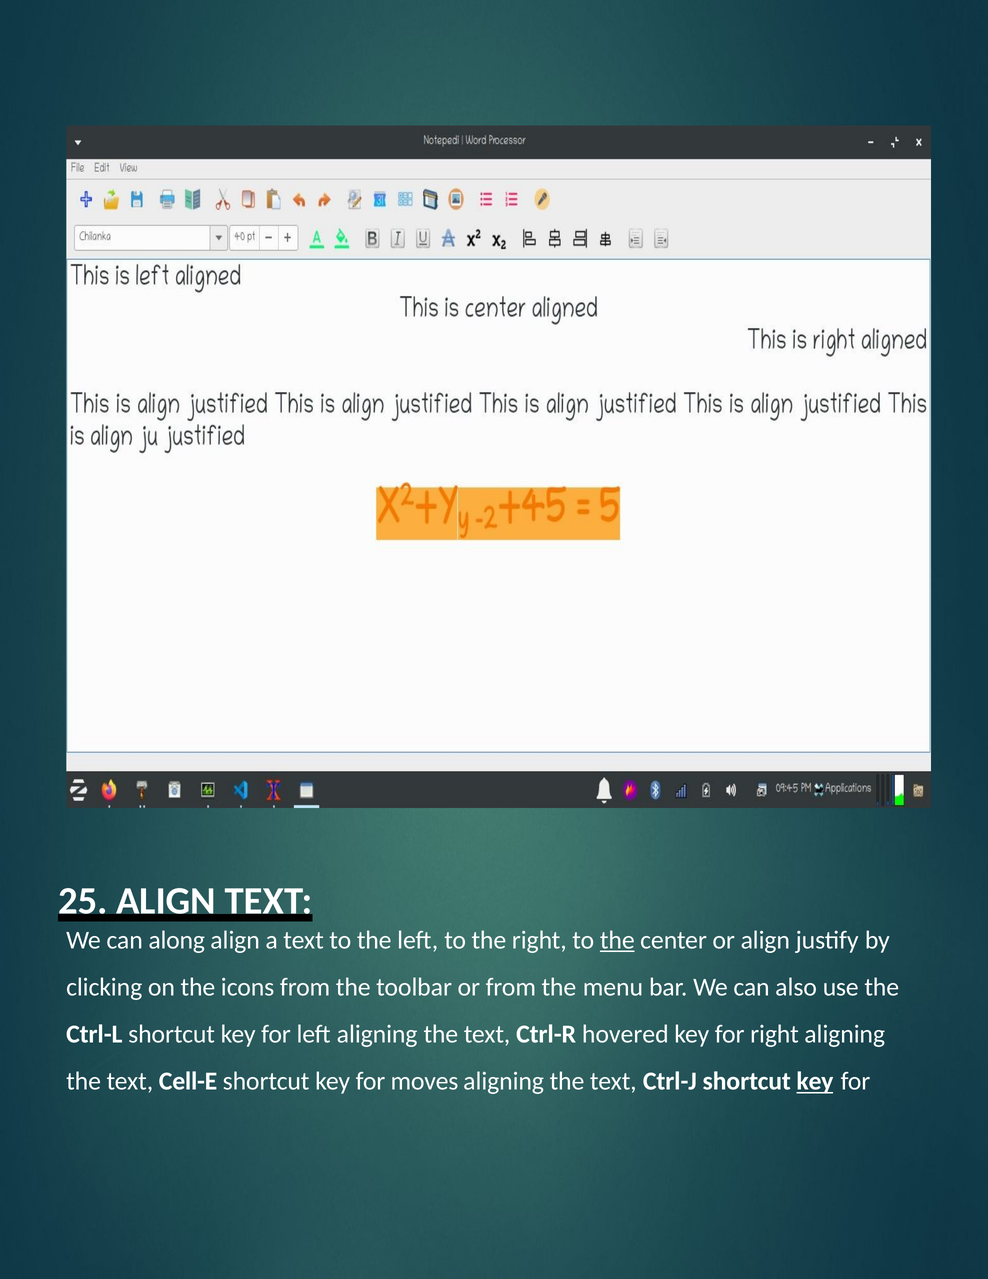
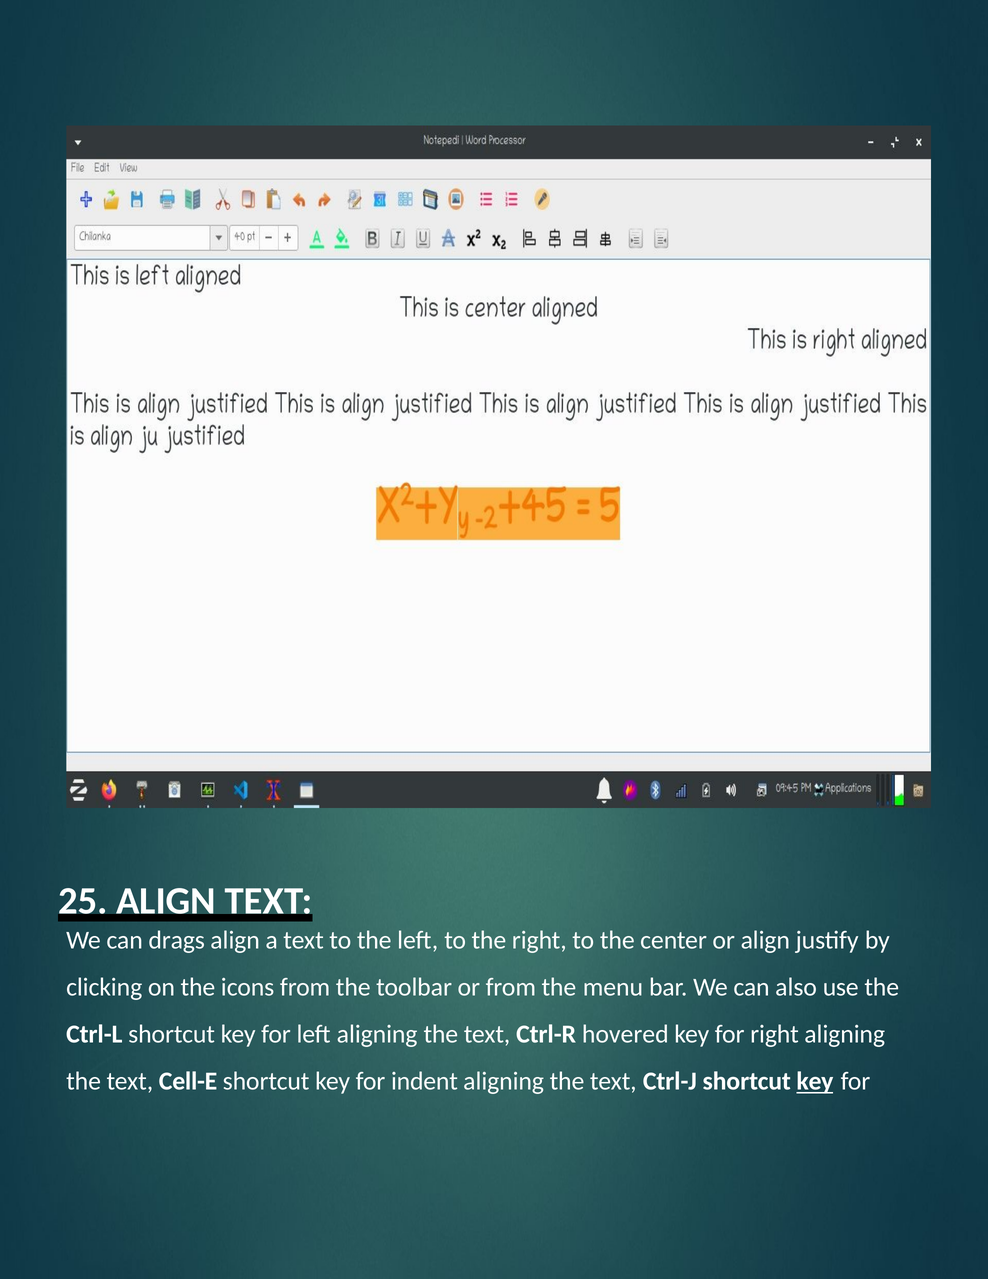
along: along -> drags
the at (617, 940) underline: present -> none
moves: moves -> indent
